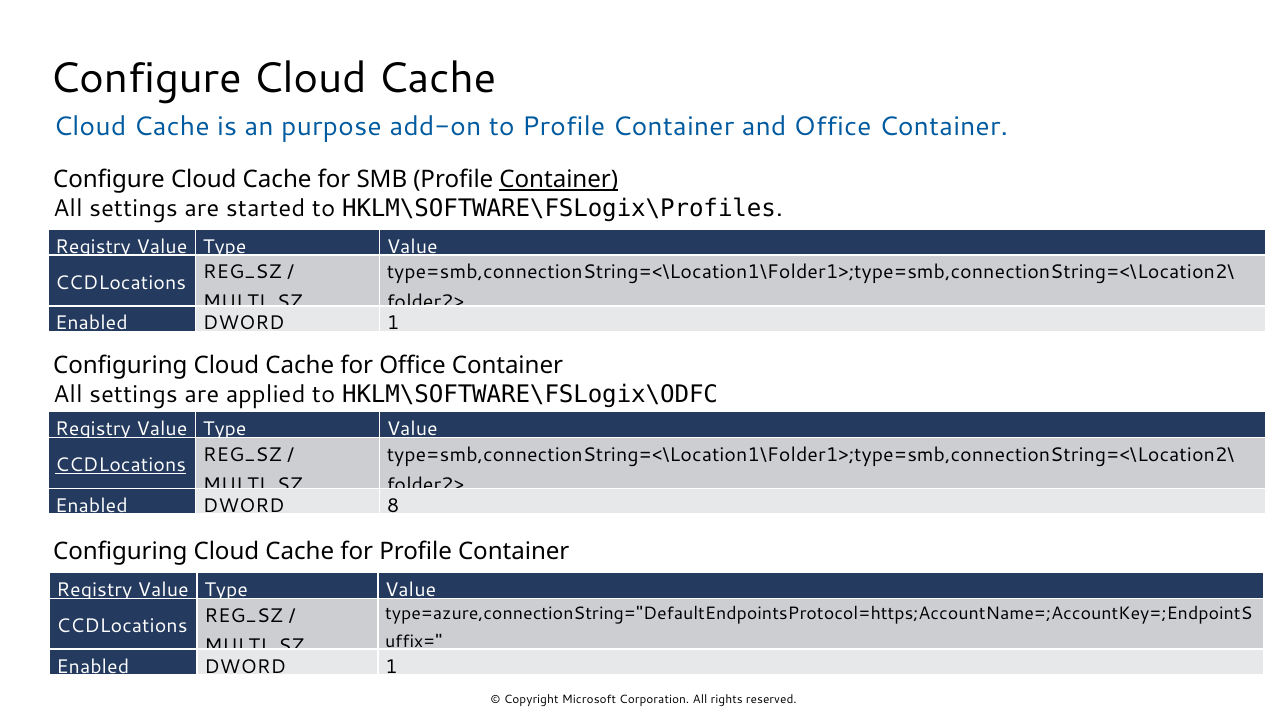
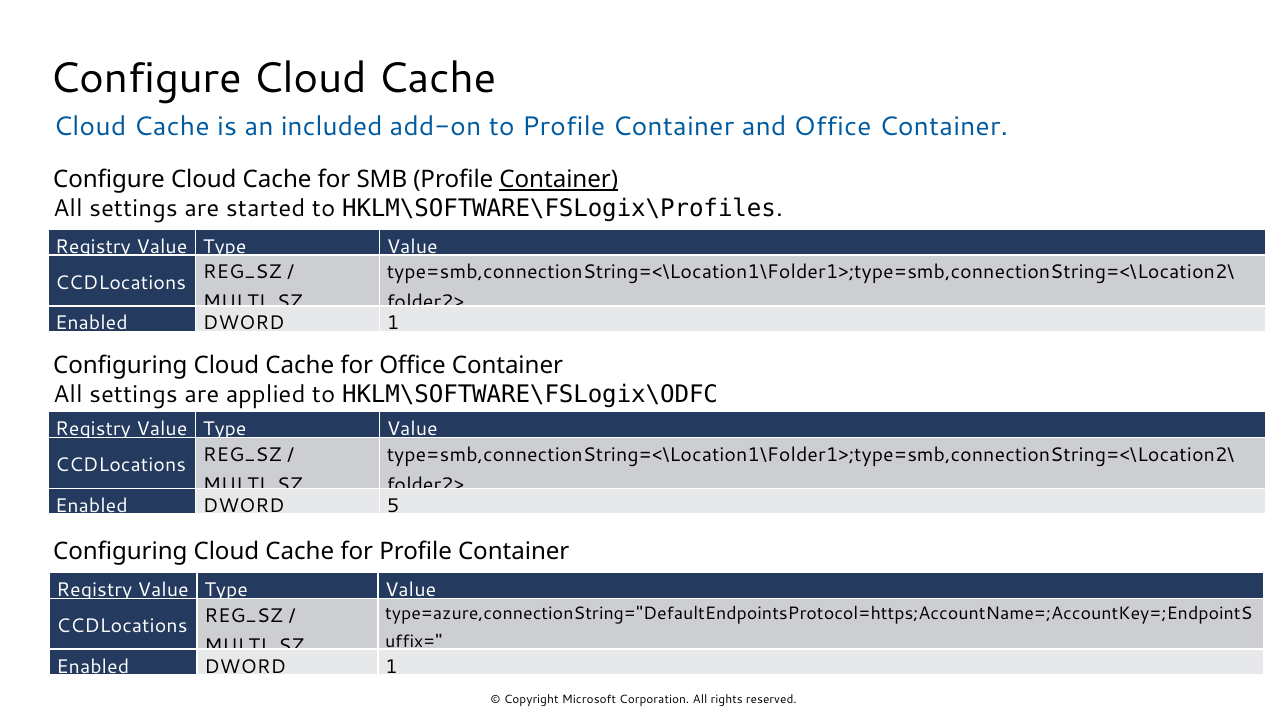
purpose: purpose -> included
CCDLocations at (121, 466) underline: present -> none
8: 8 -> 5
